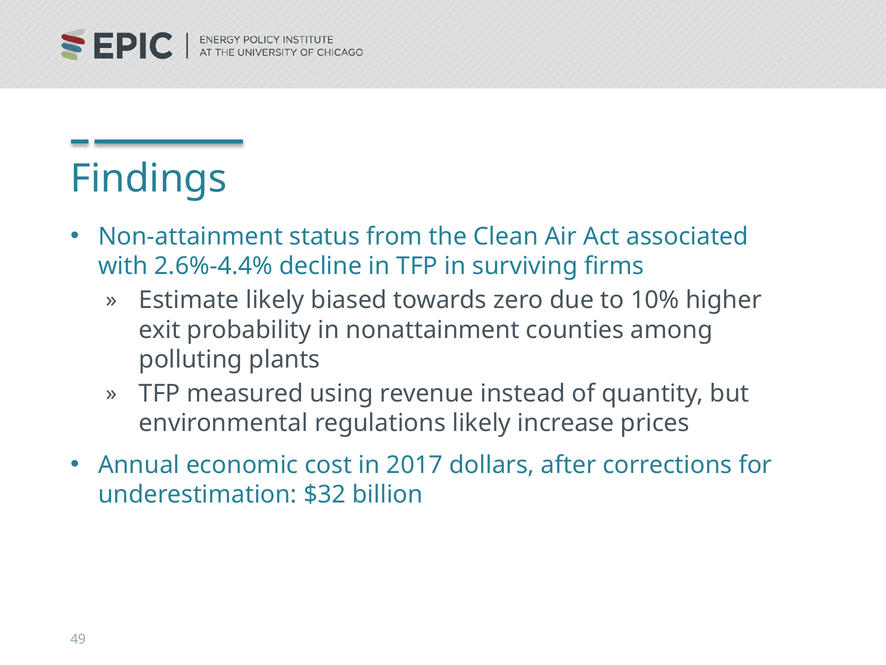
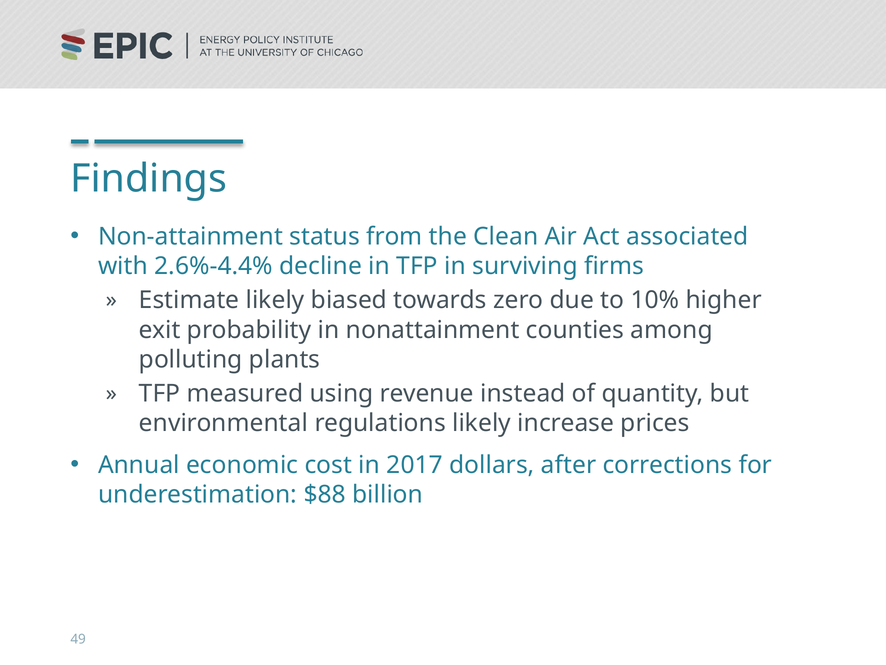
$32: $32 -> $88
